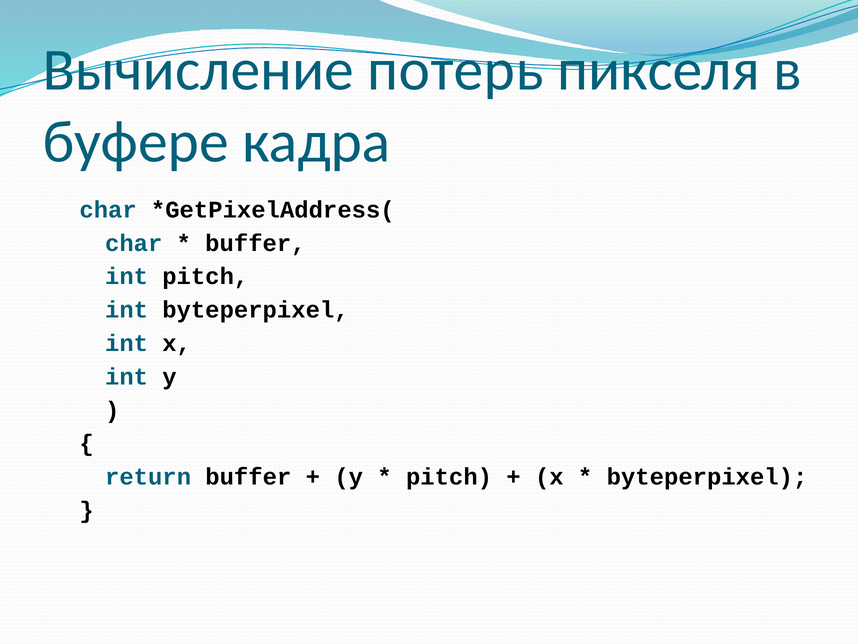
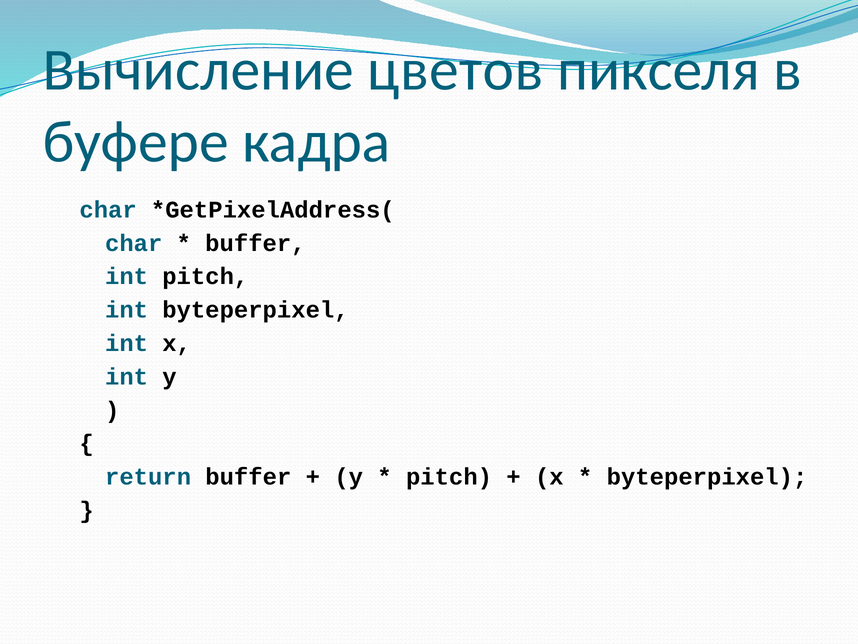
потерь: потерь -> цветов
